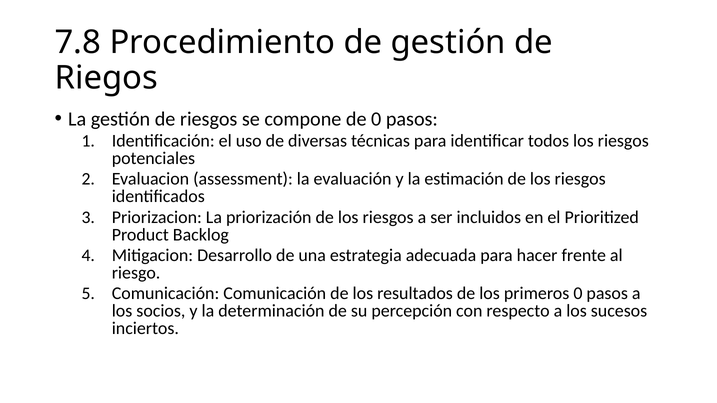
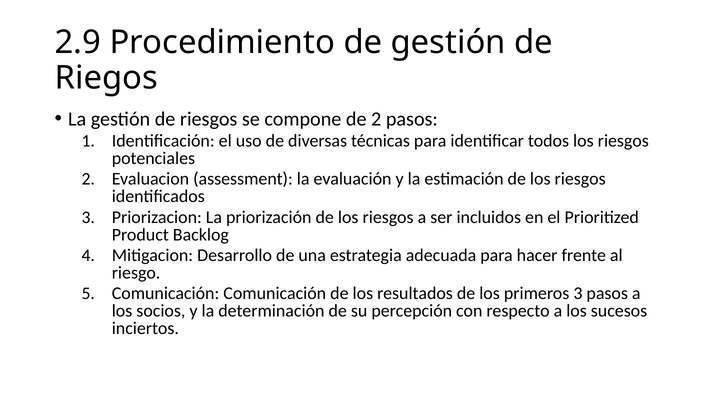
7.8: 7.8 -> 2.9
de 0: 0 -> 2
primeros 0: 0 -> 3
